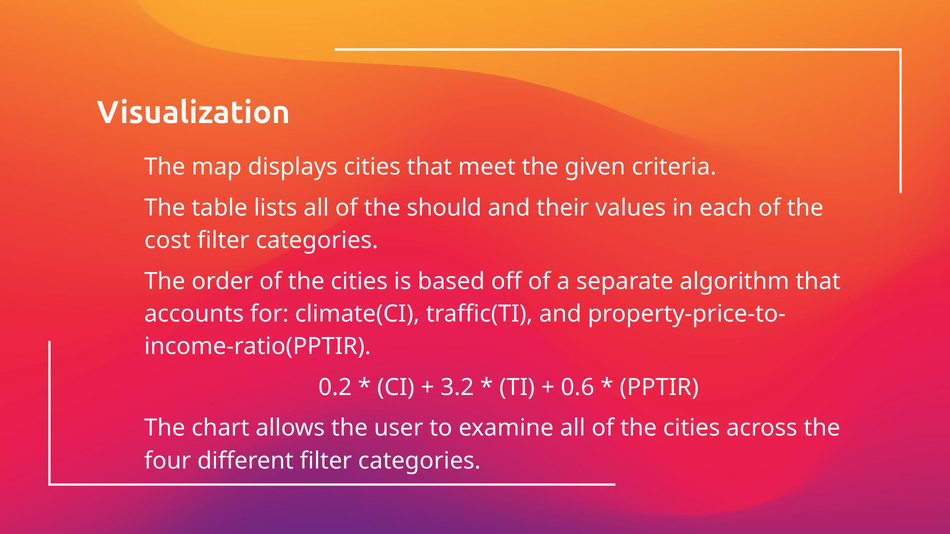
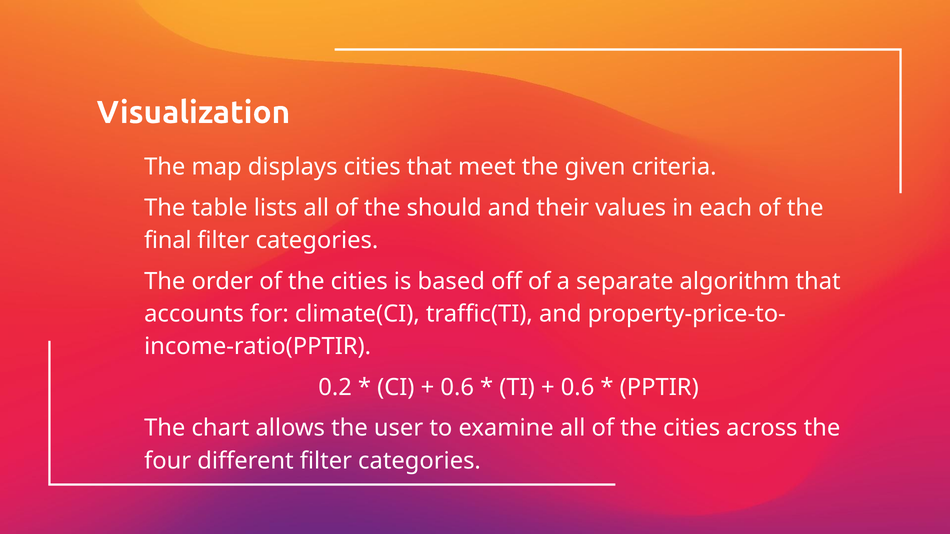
cost: cost -> final
3.2 at (457, 388): 3.2 -> 0.6
